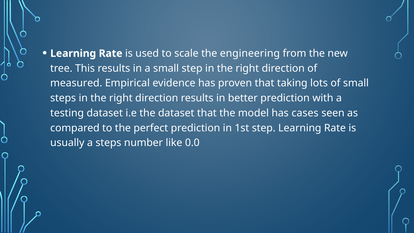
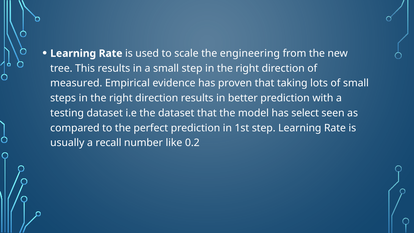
cases: cases -> select
a steps: steps -> recall
0.0: 0.0 -> 0.2
